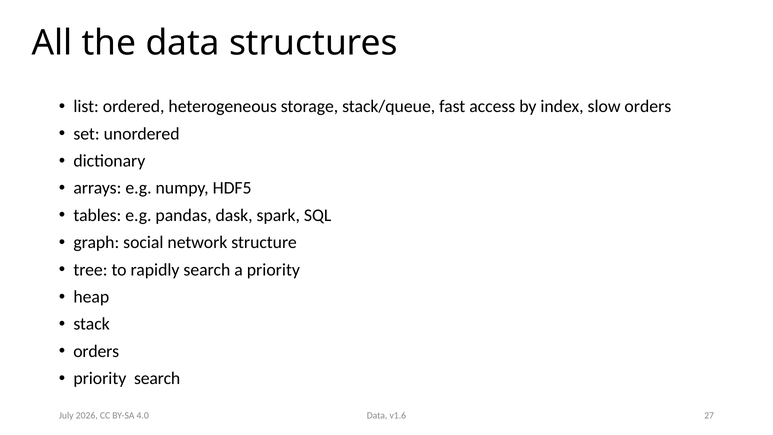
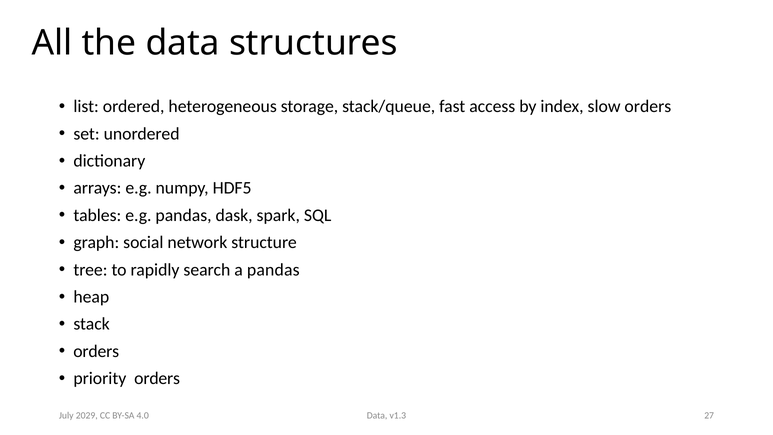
a priority: priority -> pandas
priority search: search -> orders
v1.6: v1.6 -> v1.3
2026: 2026 -> 2029
